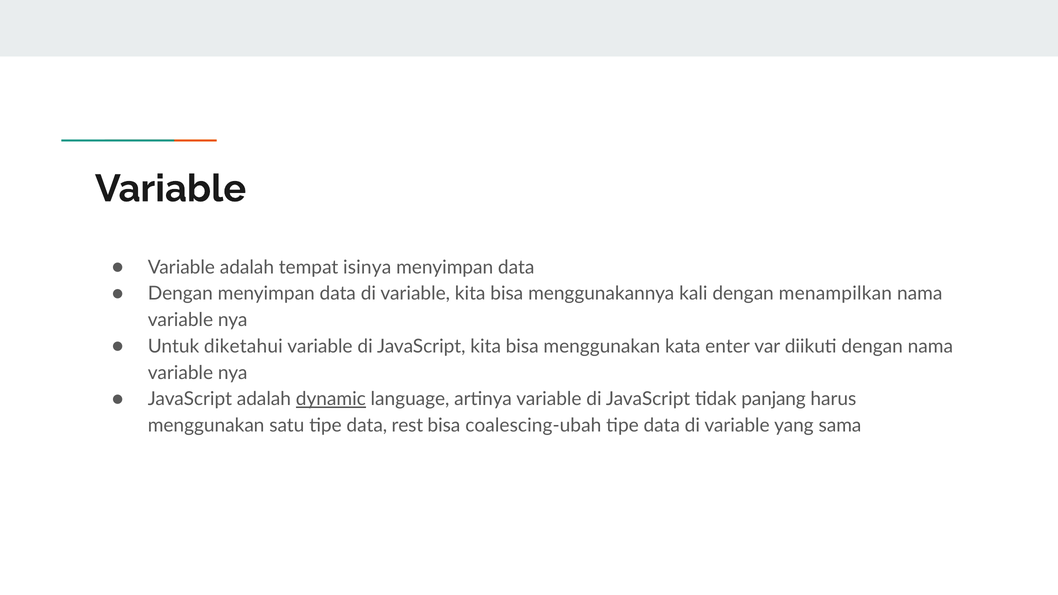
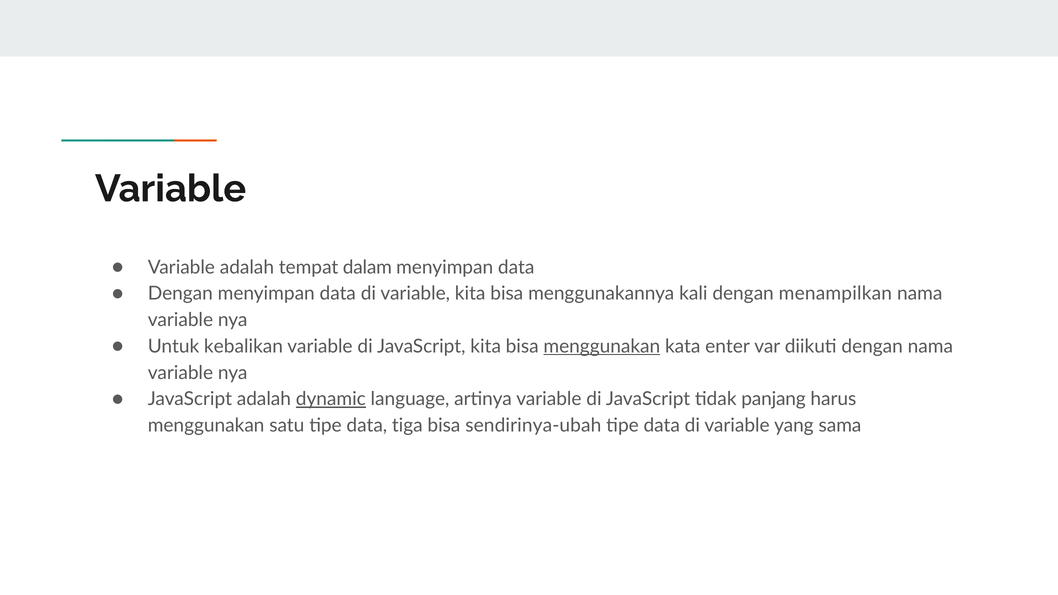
isinya: isinya -> dalam
diketahui: diketahui -> kebalikan
menggunakan at (602, 346) underline: none -> present
rest: rest -> tiga
coalescing-ubah: coalescing-ubah -> sendirinya-ubah
